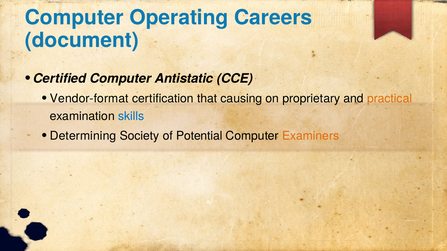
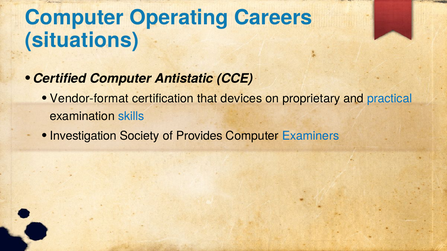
document: document -> situations
causing: causing -> devices
practical colour: orange -> blue
Determining: Determining -> Investigation
Potential: Potential -> Provides
Examiners colour: orange -> blue
